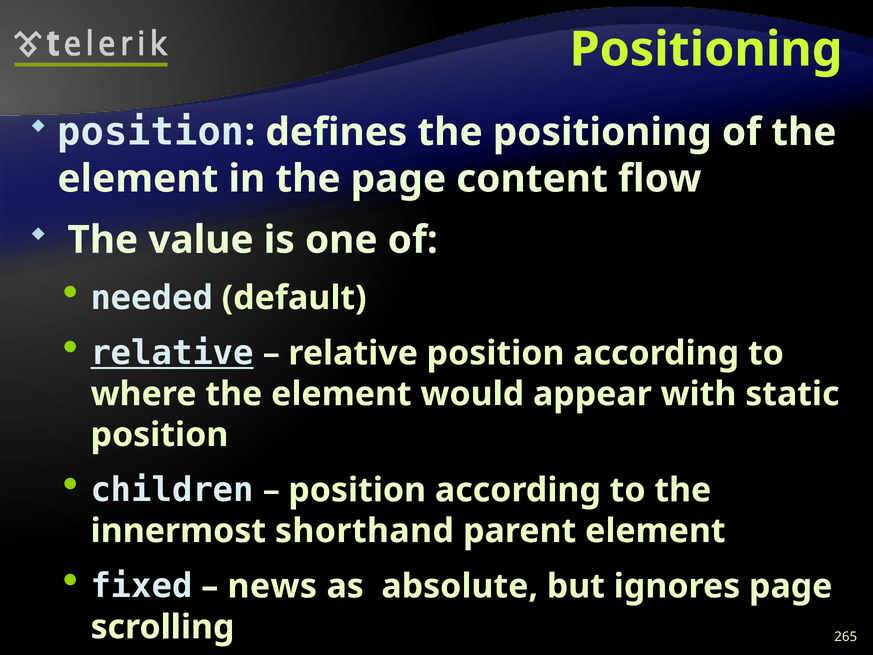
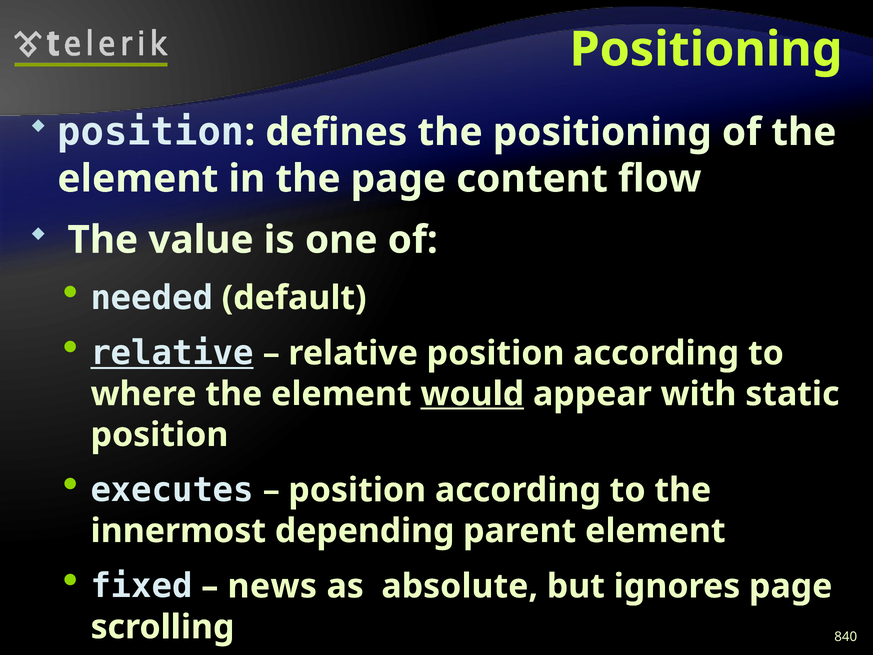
would underline: none -> present
children: children -> executes
shorthand: shorthand -> depending
265: 265 -> 840
